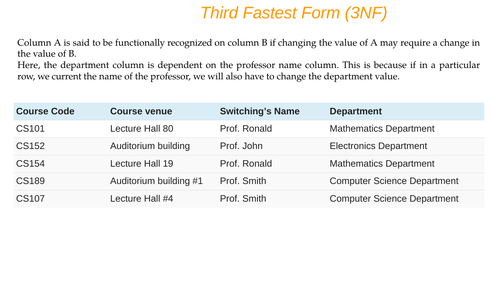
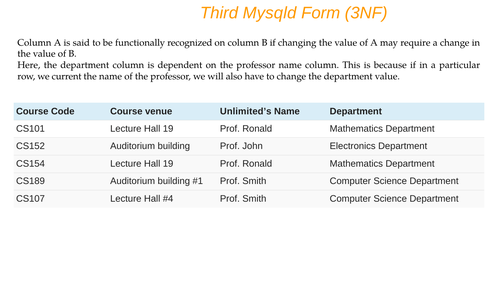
Fastest: Fastest -> Mysqld
Switching’s: Switching’s -> Unlimited’s
CS101 Lecture Hall 80: 80 -> 19
